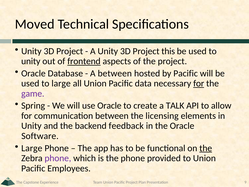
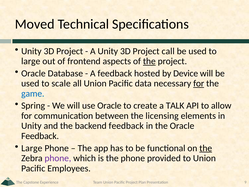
this: this -> call
unity at (31, 61): unity -> large
frontend underline: present -> none
the at (149, 61) underline: none -> present
A between: between -> feedback
by Pacific: Pacific -> Device
to large: large -> scale
game colour: purple -> blue
Software at (40, 136): Software -> Feedback
